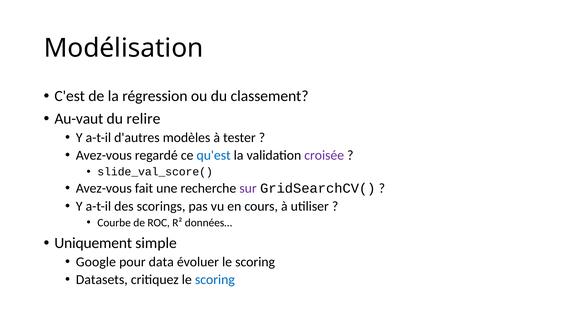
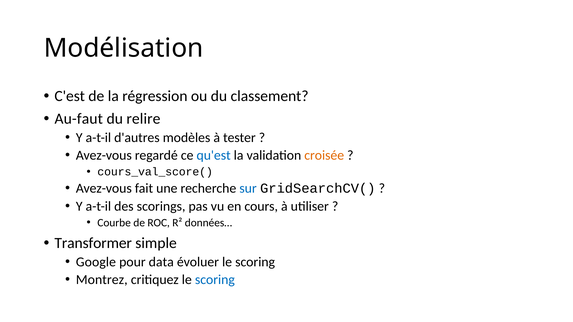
Au-vaut: Au-vaut -> Au-faut
croisée colour: purple -> orange
slide_val_score(: slide_val_score( -> cours_val_score(
sur colour: purple -> blue
Uniquement: Uniquement -> Transformer
Datasets: Datasets -> Montrez
